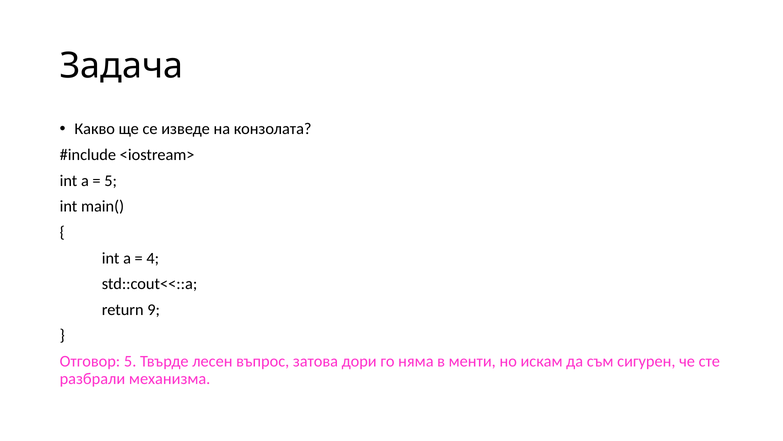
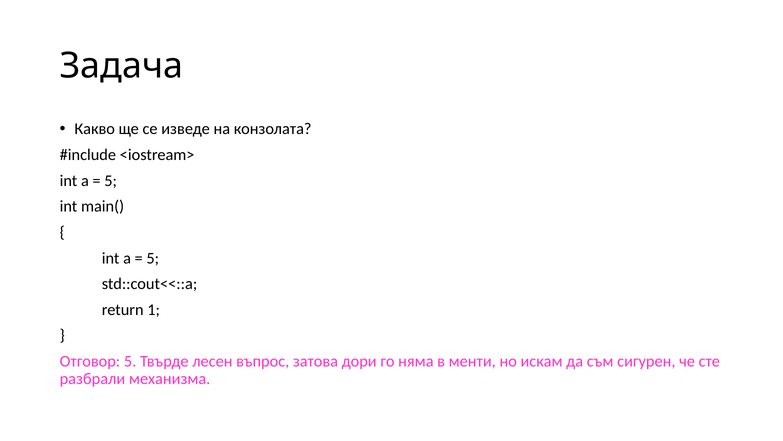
4 at (153, 258): 4 -> 5
9: 9 -> 1
